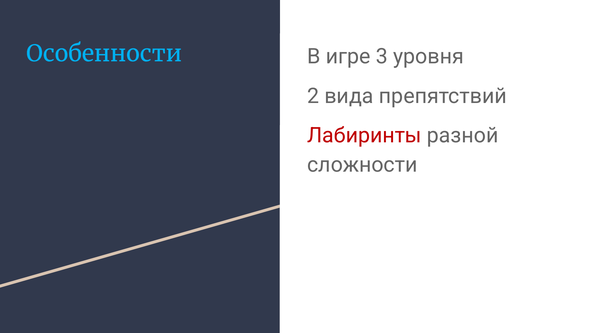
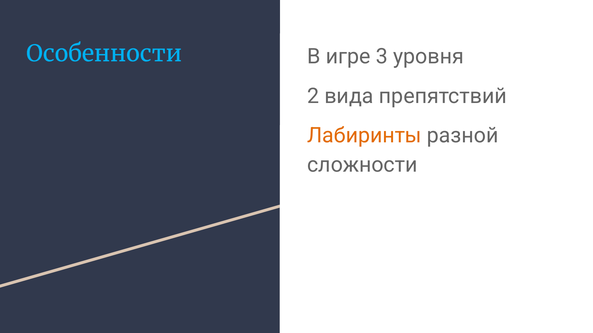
Лабиринты colour: red -> orange
